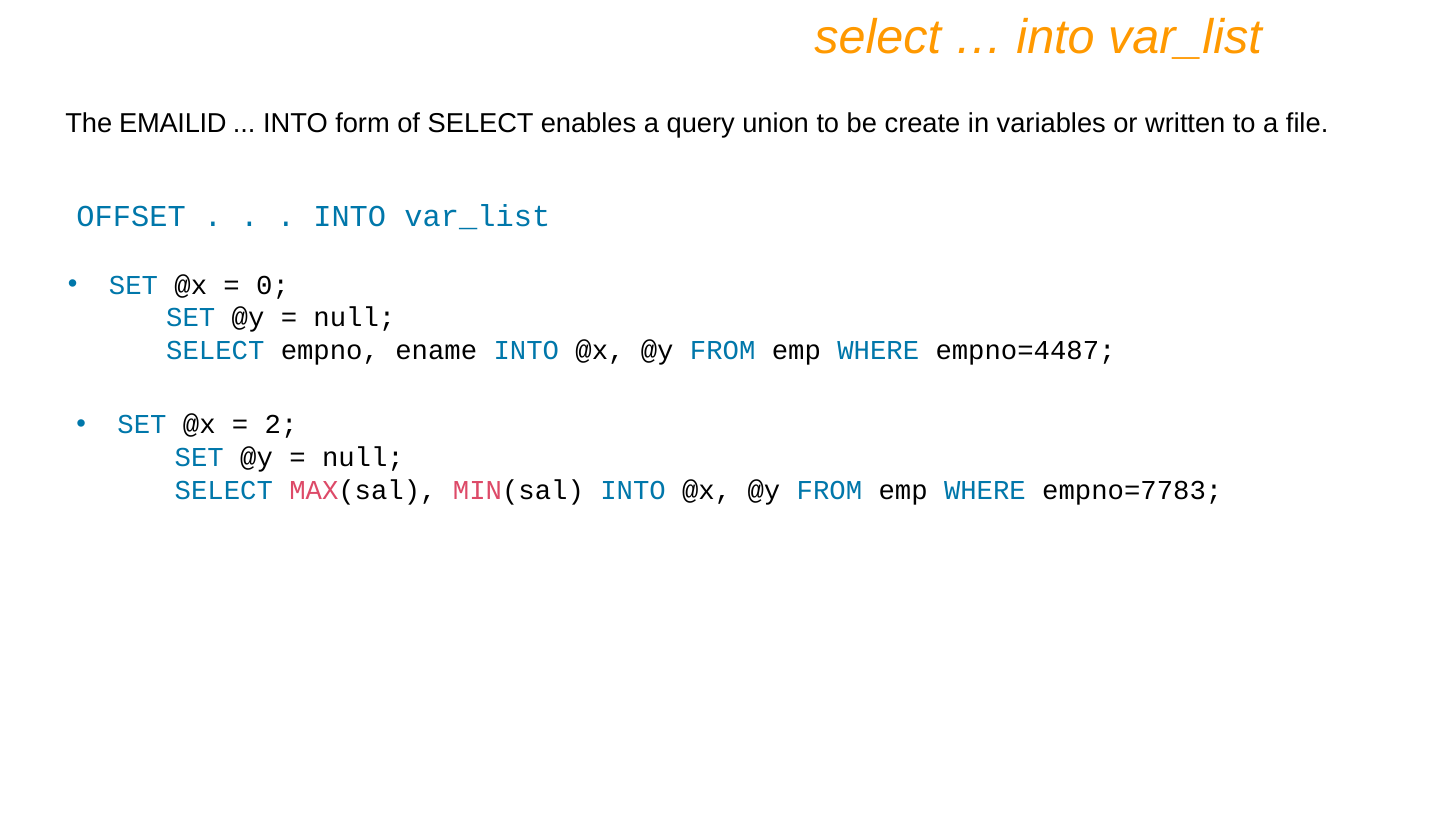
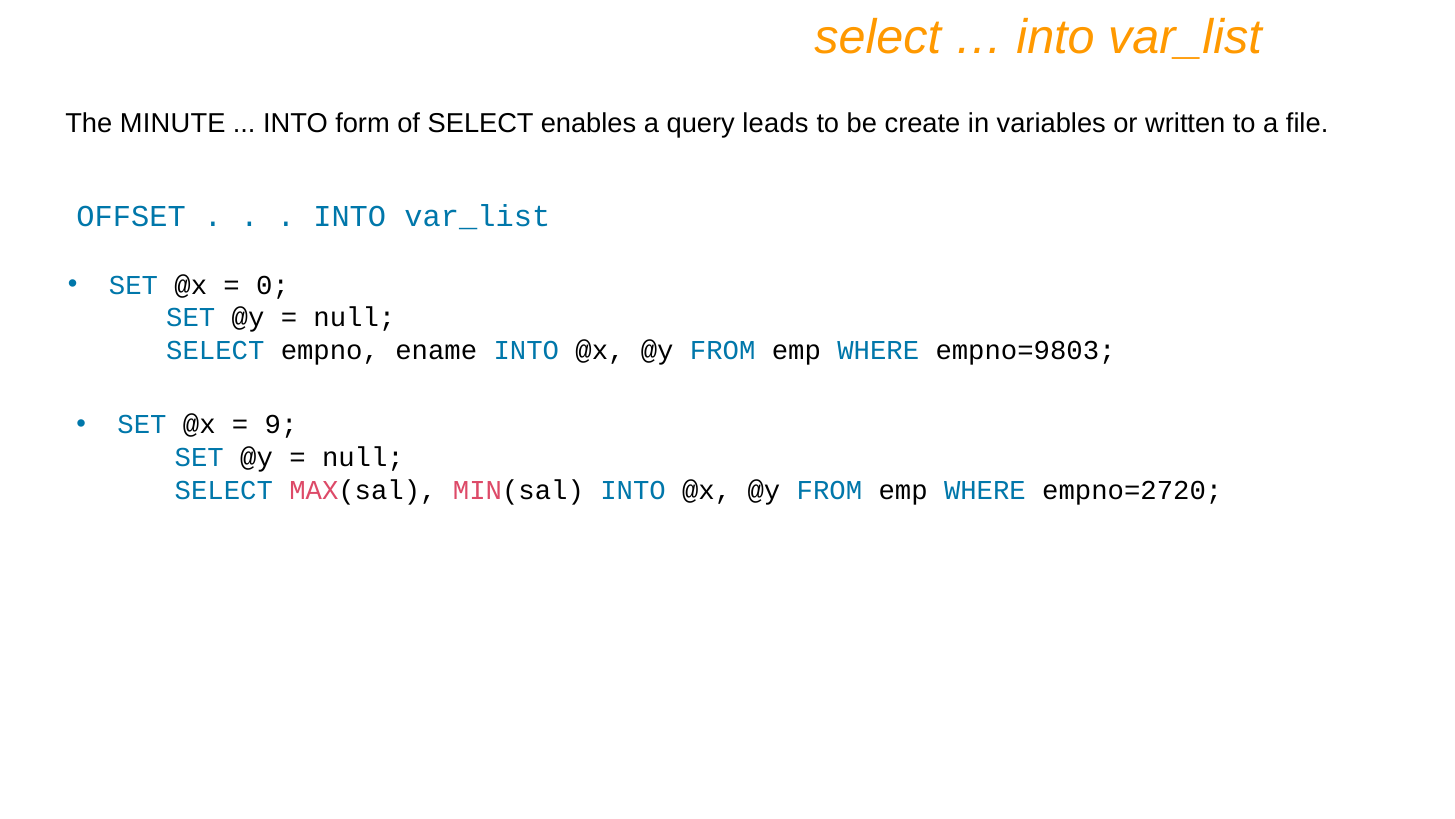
EMAILID: EMAILID -> MINUTE
union: union -> leads
empno=4487: empno=4487 -> empno=9803
2: 2 -> 9
empno=7783: empno=7783 -> empno=2720
